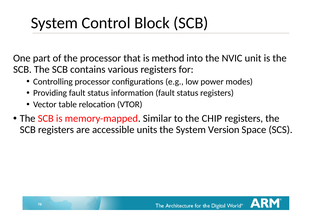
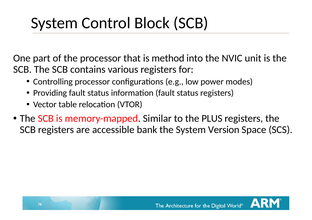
CHIP: CHIP -> PLUS
units: units -> bank
